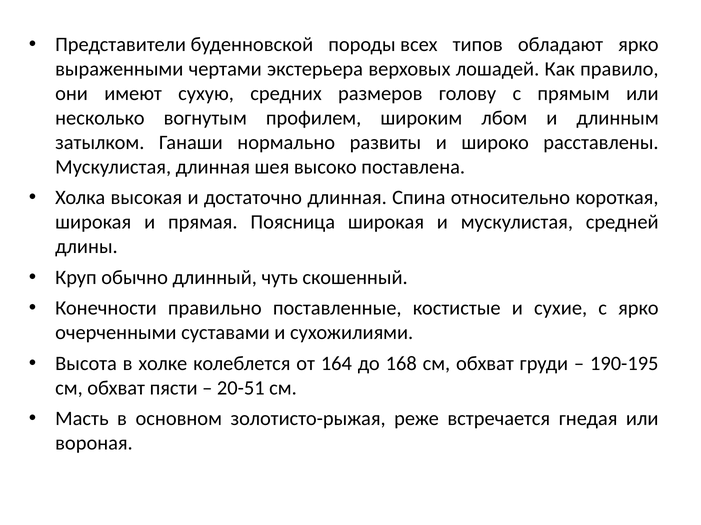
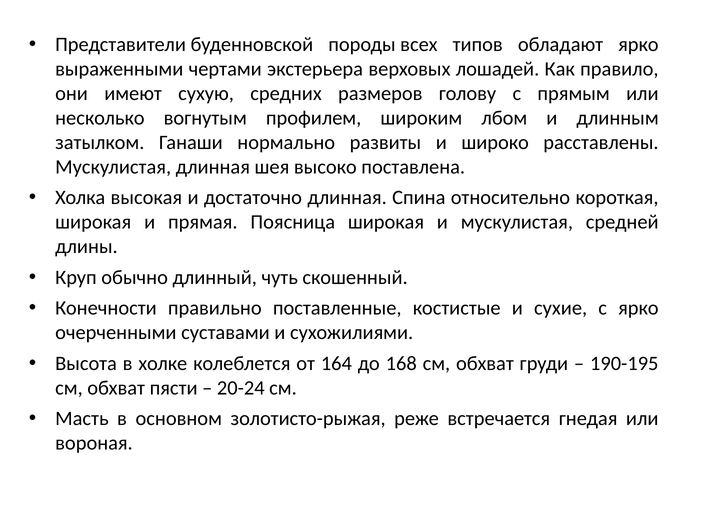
20-51: 20-51 -> 20-24
